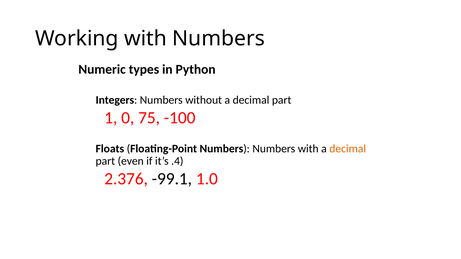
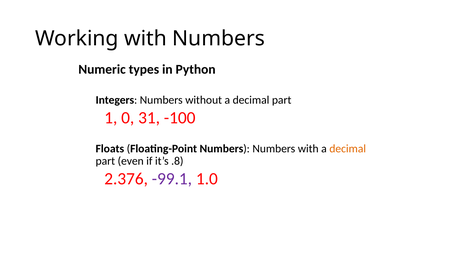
75: 75 -> 31
.4: .4 -> .8
-99.1 colour: black -> purple
